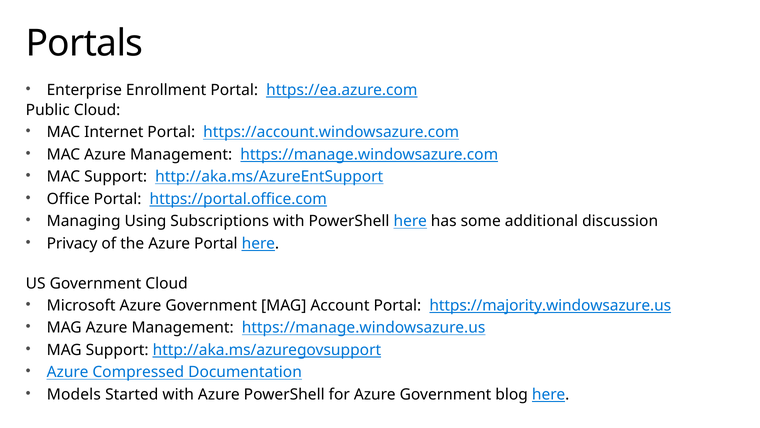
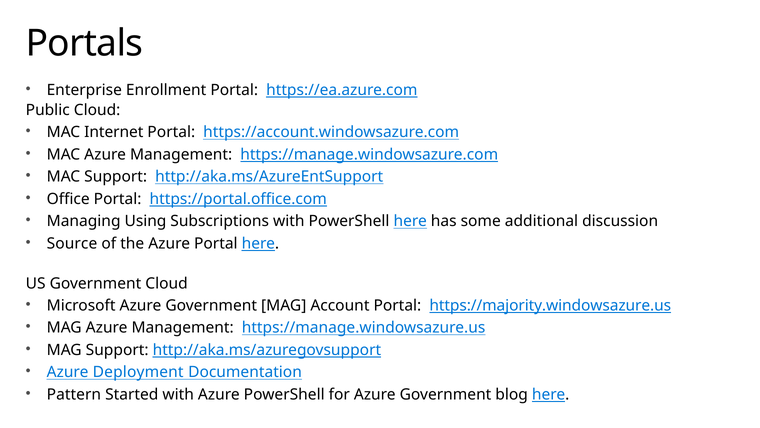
Privacy: Privacy -> Source
Compressed: Compressed -> Deployment
Models: Models -> Pattern
